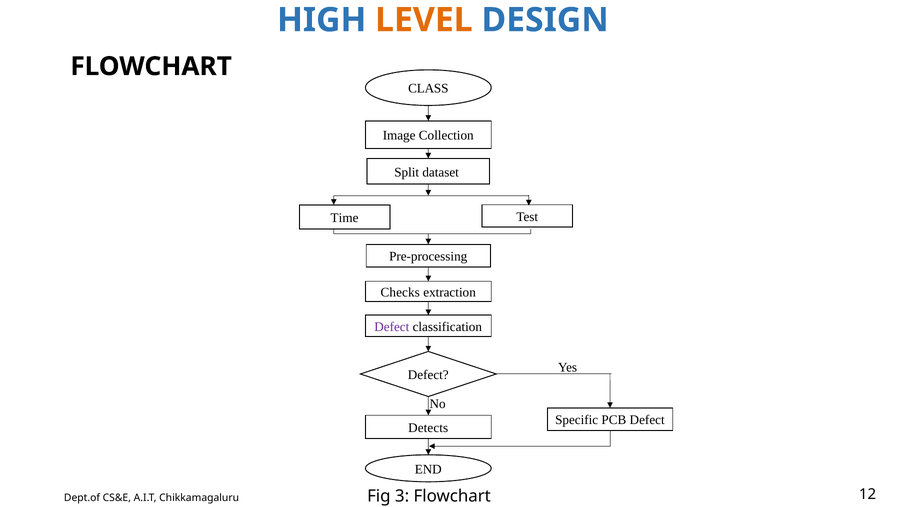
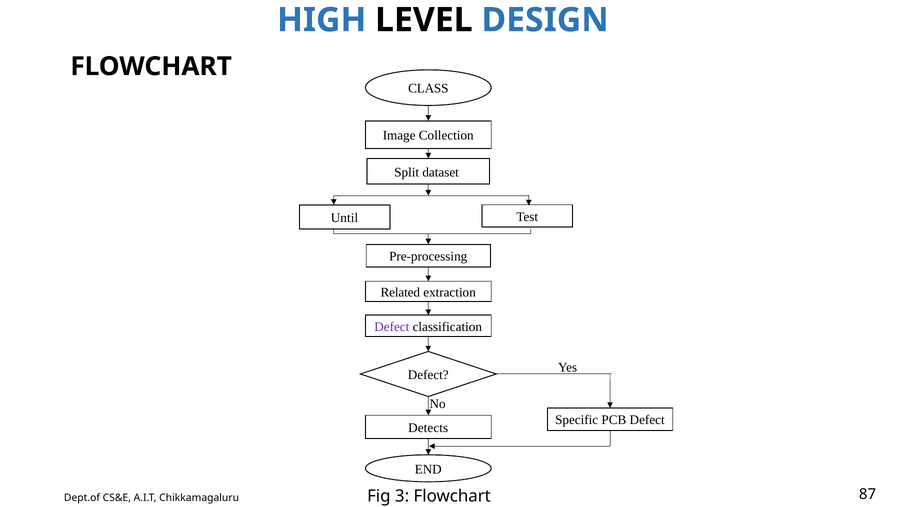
LEVEL colour: orange -> black
Time: Time -> Until
Checks: Checks -> Related
12: 12 -> 87
